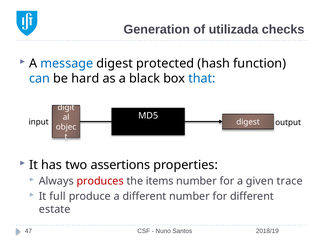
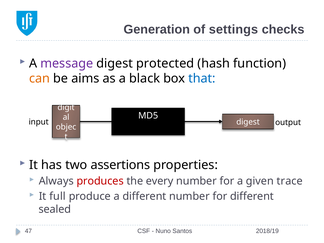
utilizada: utilizada -> settings
message colour: blue -> purple
can colour: blue -> orange
hard: hard -> aims
items: items -> every
estate: estate -> sealed
